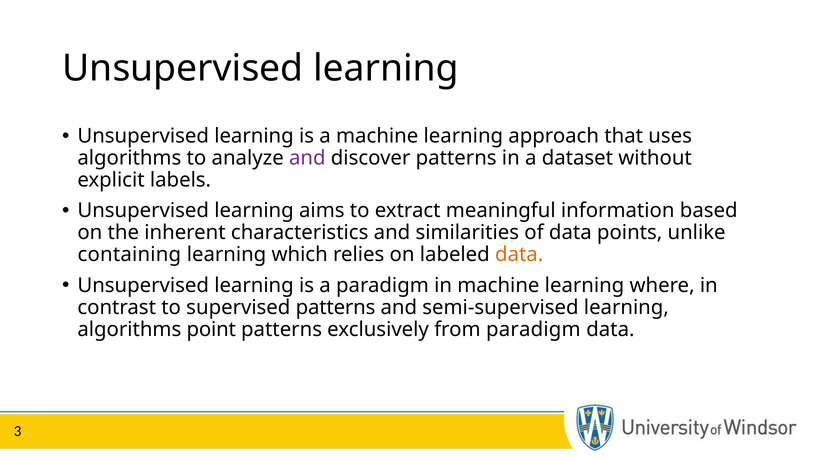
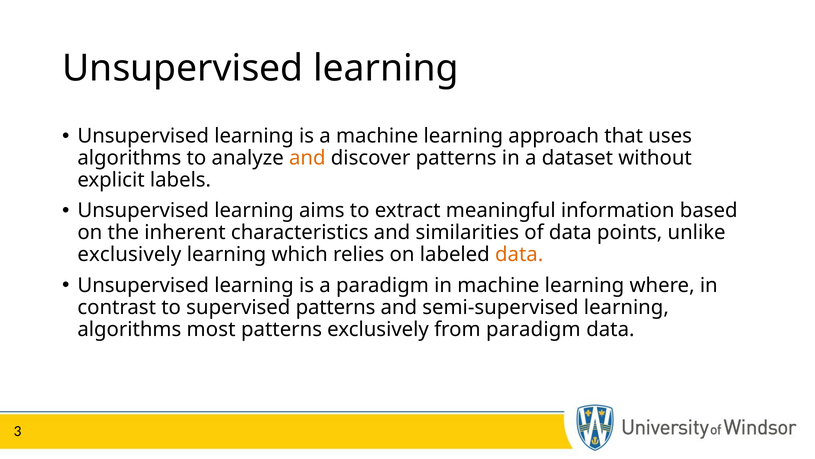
and at (307, 158) colour: purple -> orange
containing at (129, 254): containing -> exclusively
point: point -> most
